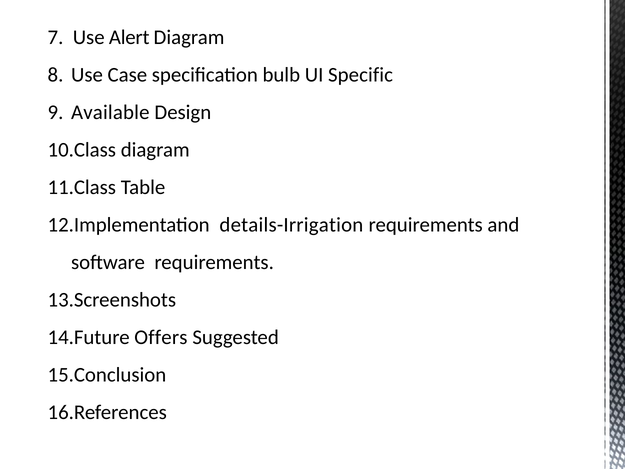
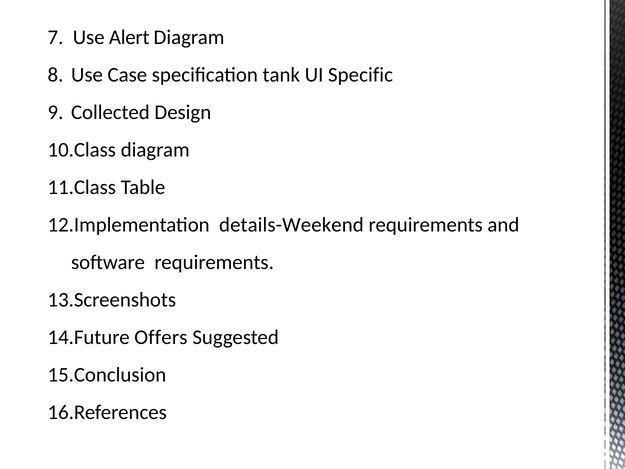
bulb: bulb -> tank
Available: Available -> Collected
details-Irrigation: details-Irrigation -> details-Weekend
